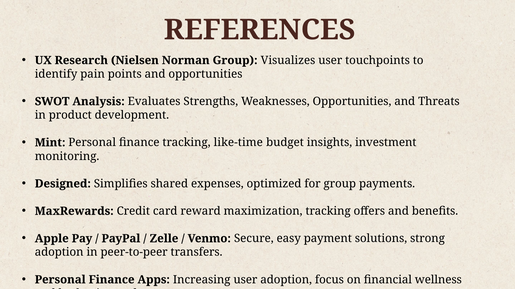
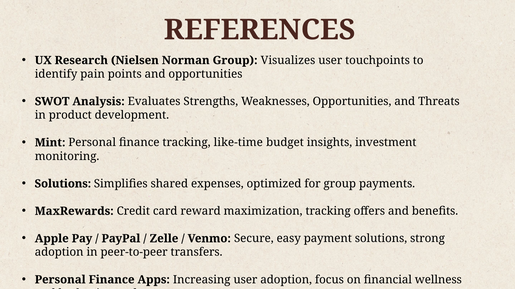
Designed at (63, 184): Designed -> Solutions
